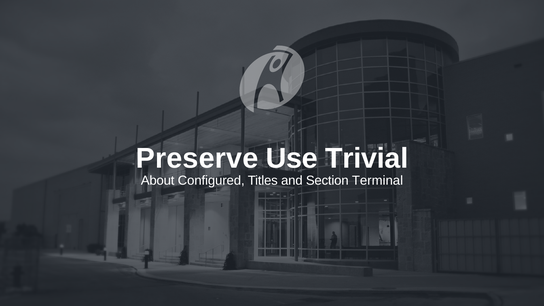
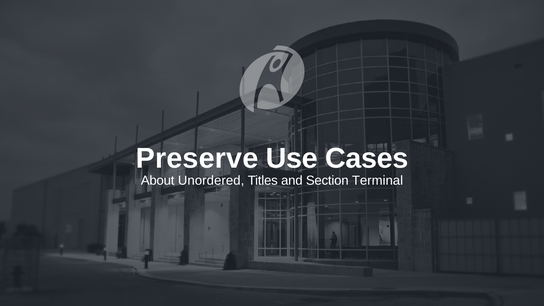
Trivial: Trivial -> Cases
Configured: Configured -> Unordered
